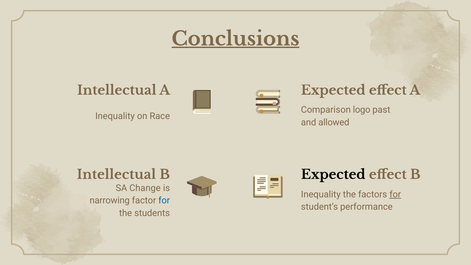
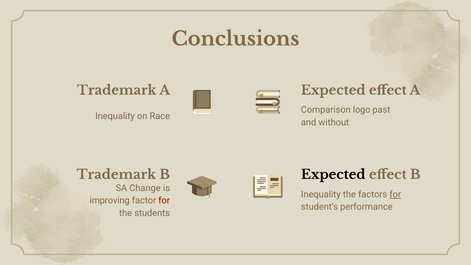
Conclusions underline: present -> none
Intellectual at (117, 90): Intellectual -> Trademark
allowed: allowed -> without
Intellectual at (116, 175): Intellectual -> Trademark
narrowing: narrowing -> improving
for at (164, 201) colour: blue -> red
